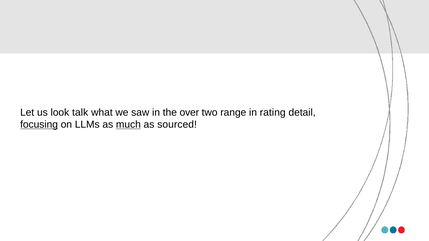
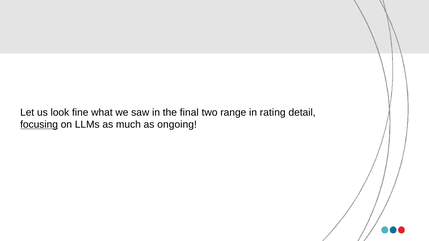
talk: talk -> fine
over: over -> final
much underline: present -> none
sourced: sourced -> ongoing
